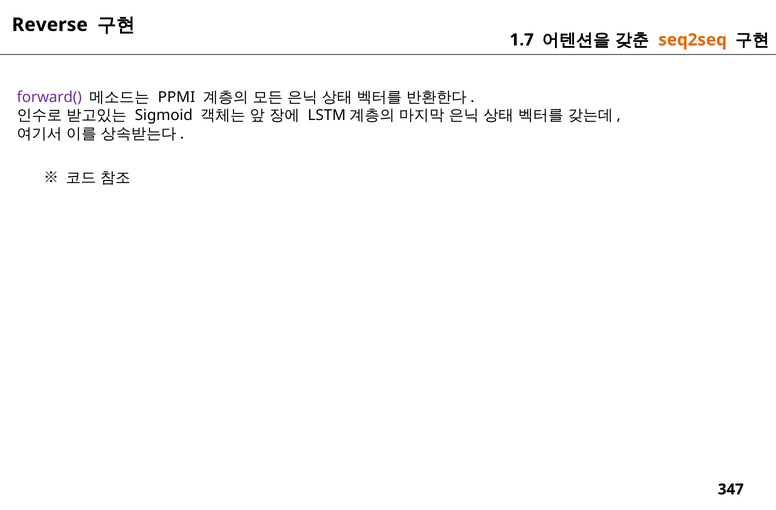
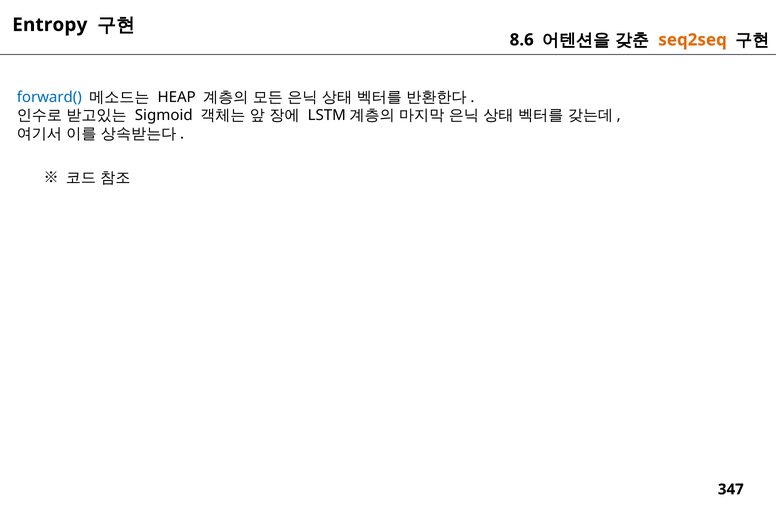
Reverse: Reverse -> Entropy
1.7: 1.7 -> 8.6
forward( colour: purple -> blue
PPMI: PPMI -> HEAP
